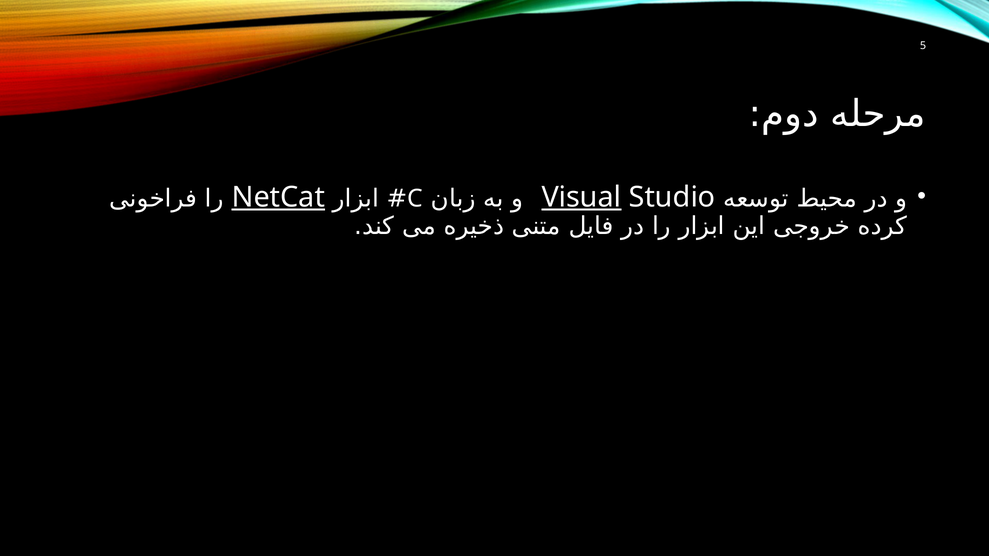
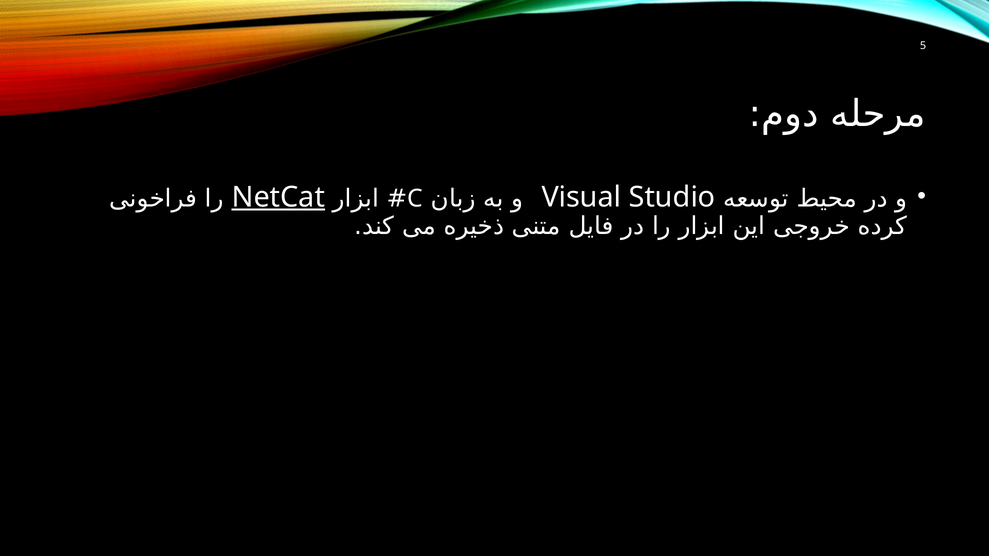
Visual underline: present -> none
